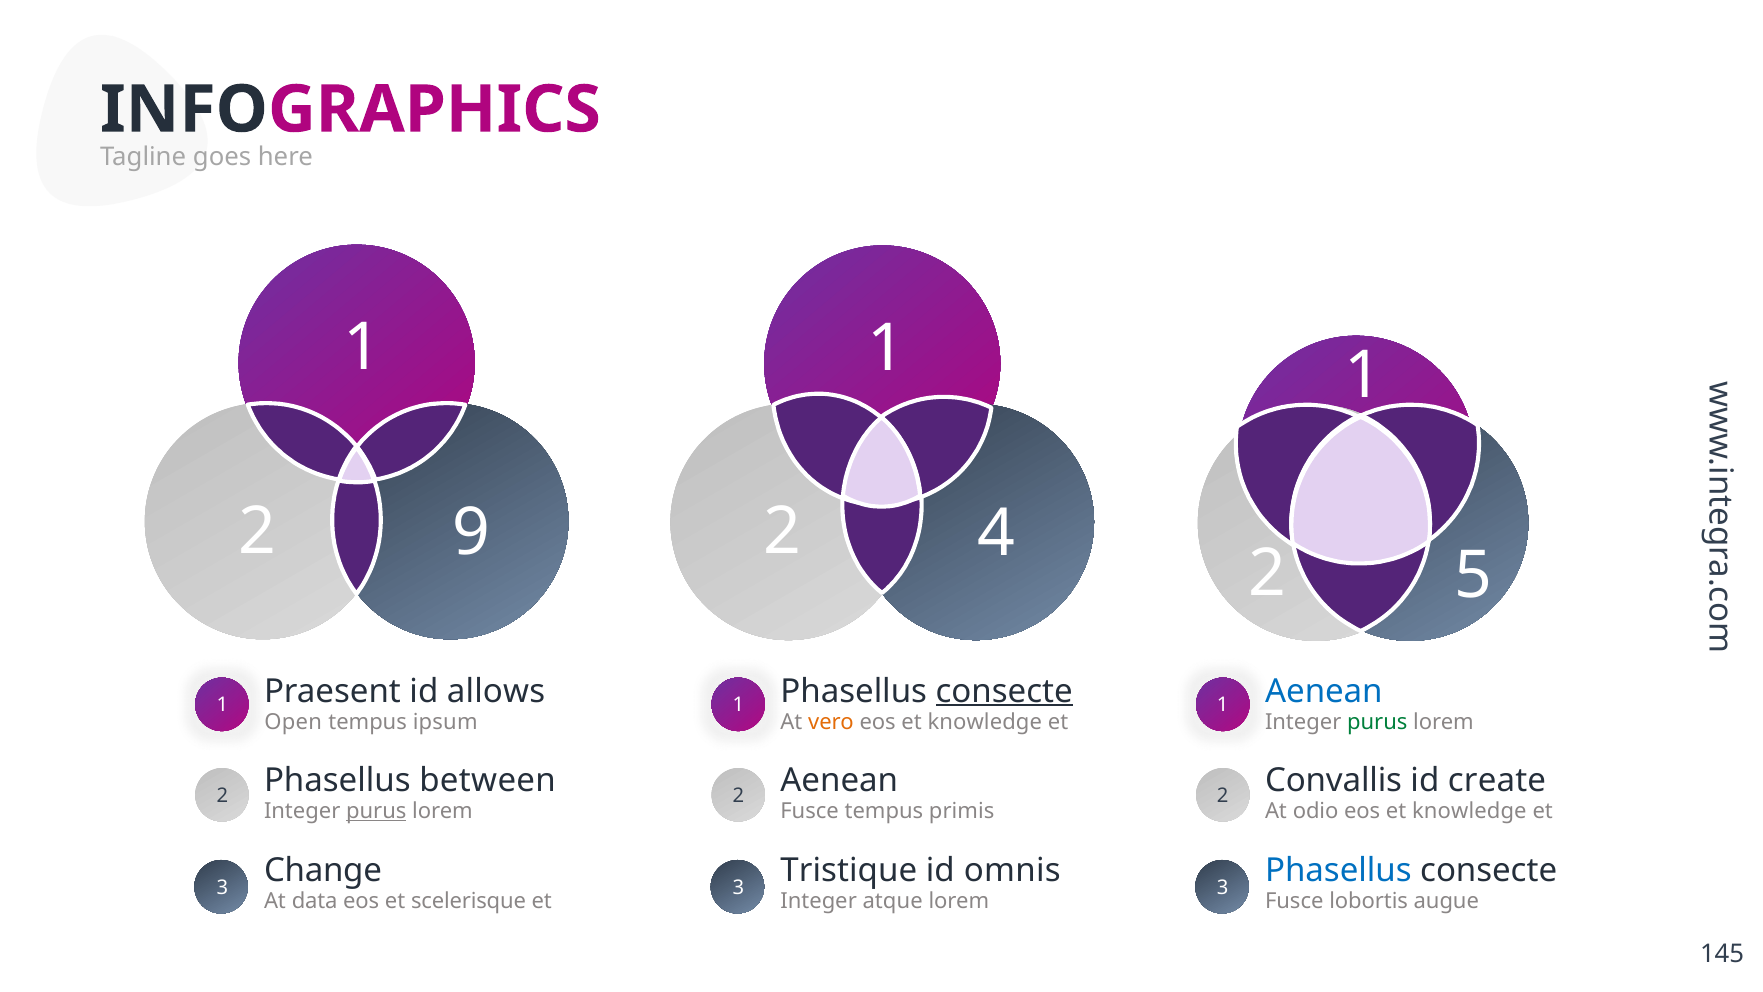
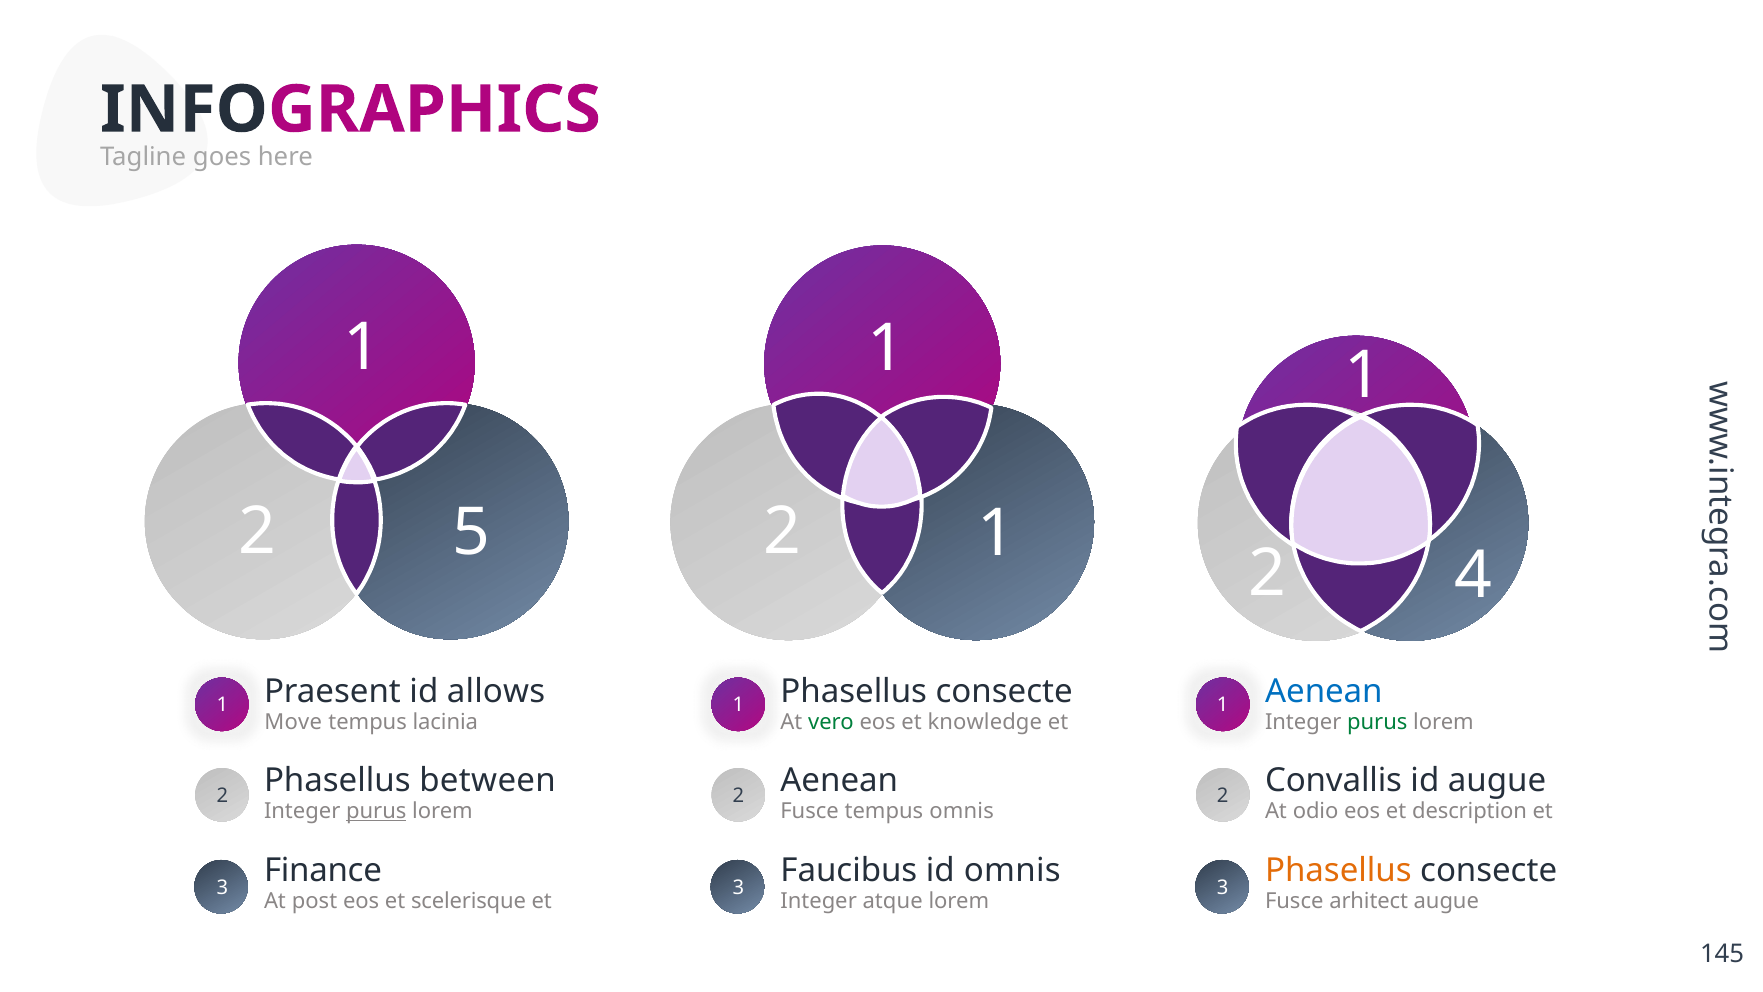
9: 9 -> 5
2 4: 4 -> 1
5: 5 -> 4
consecte at (1004, 691) underline: present -> none
Open: Open -> Move
ipsum: ipsum -> lacinia
vero colour: orange -> green
id create: create -> augue
tempus primis: primis -> omnis
knowledge at (1469, 811): knowledge -> description
Change: Change -> Finance
Tristique: Tristique -> Faucibus
Phasellus at (1338, 870) colour: blue -> orange
data: data -> post
lobortis: lobortis -> arhitect
